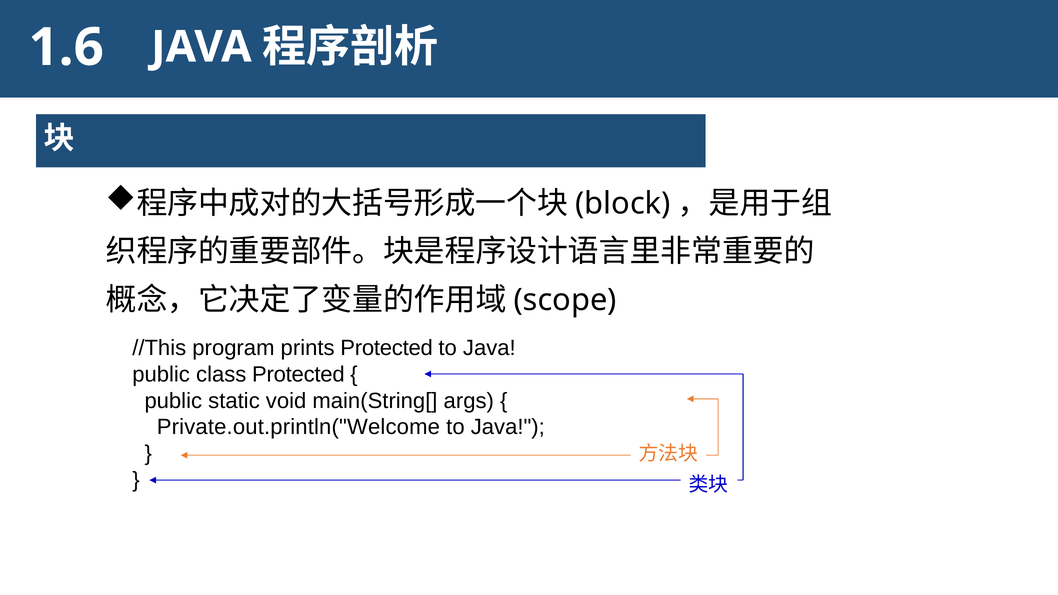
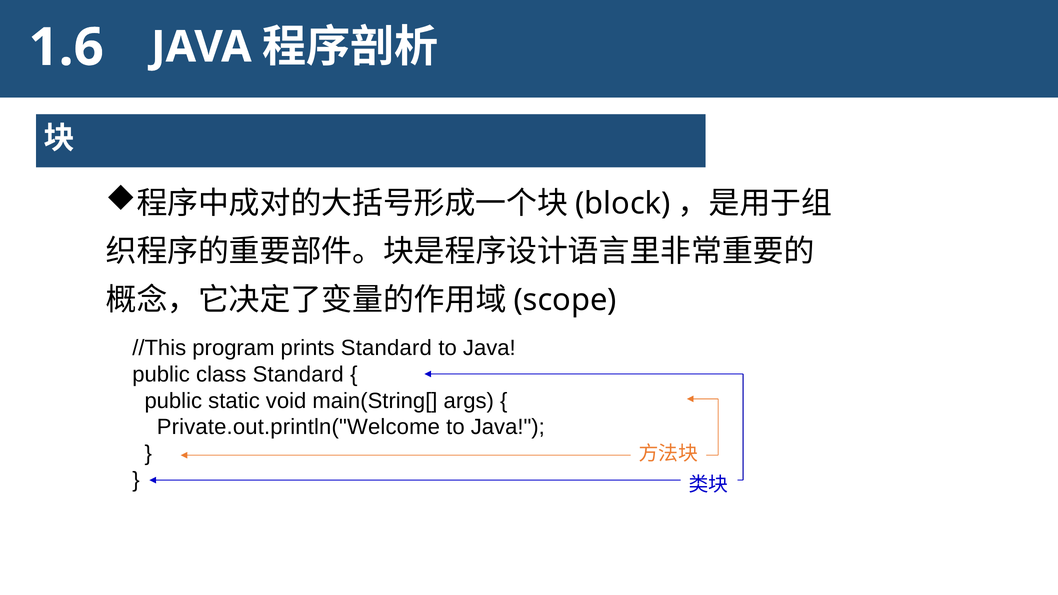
prints Protected: Protected -> Standard
class Protected: Protected -> Standard
